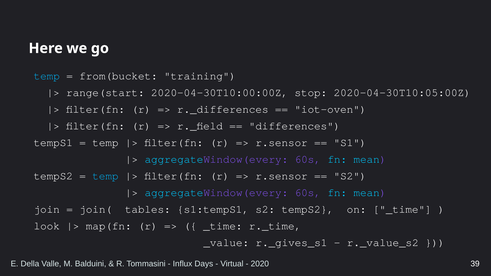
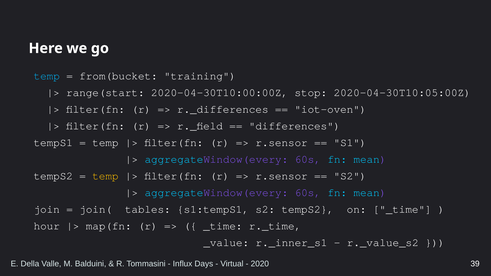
temp at (105, 176) colour: light blue -> yellow
look: look -> hour
r._gives_s1: r._gives_s1 -> r._inner_s1
